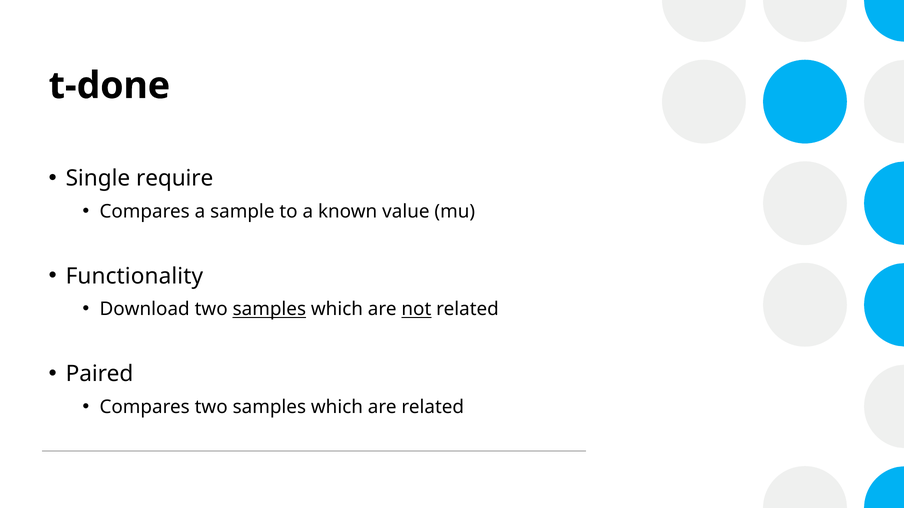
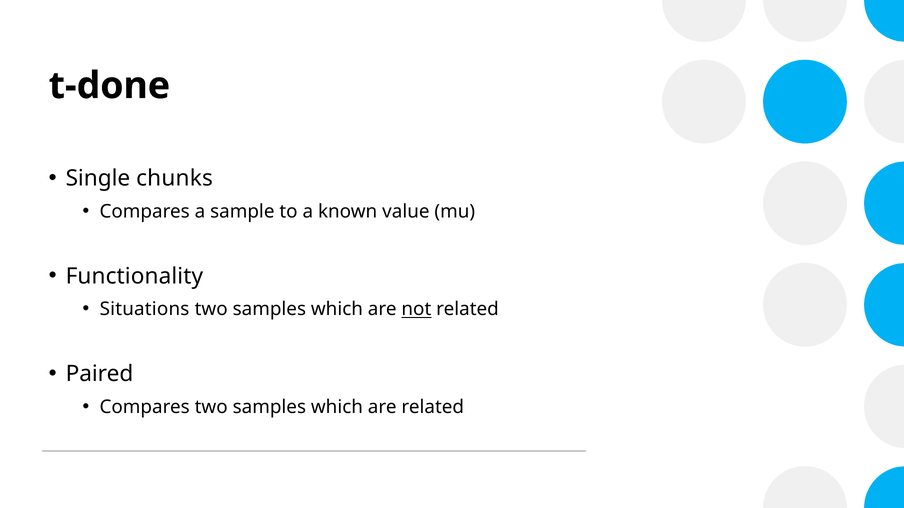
require: require -> chunks
Download: Download -> Situations
samples at (269, 310) underline: present -> none
